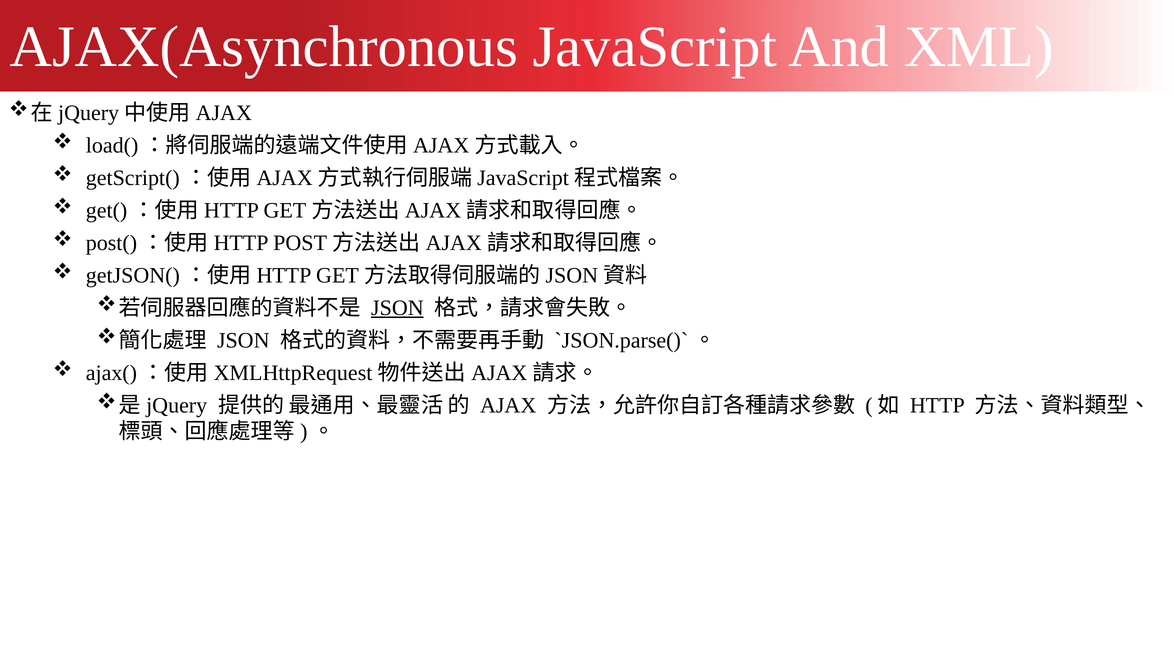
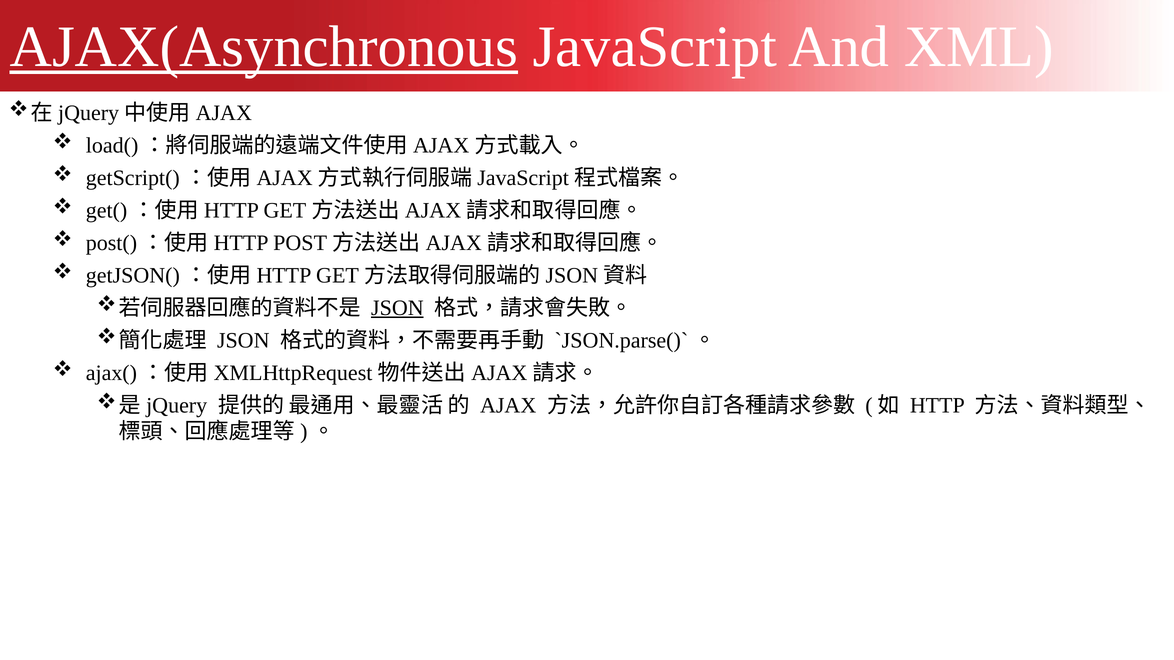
AJAX(Asynchronous underline: none -> present
